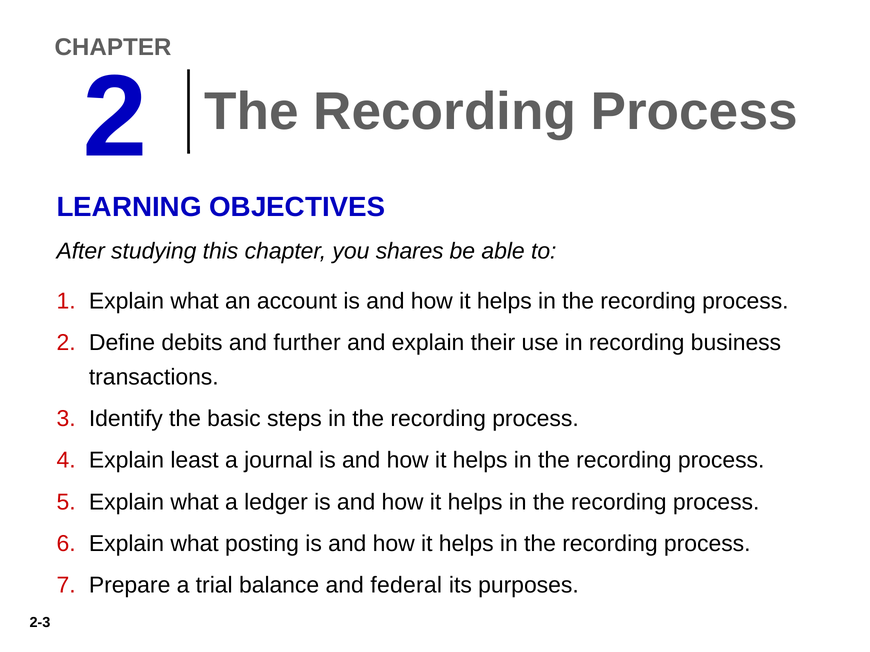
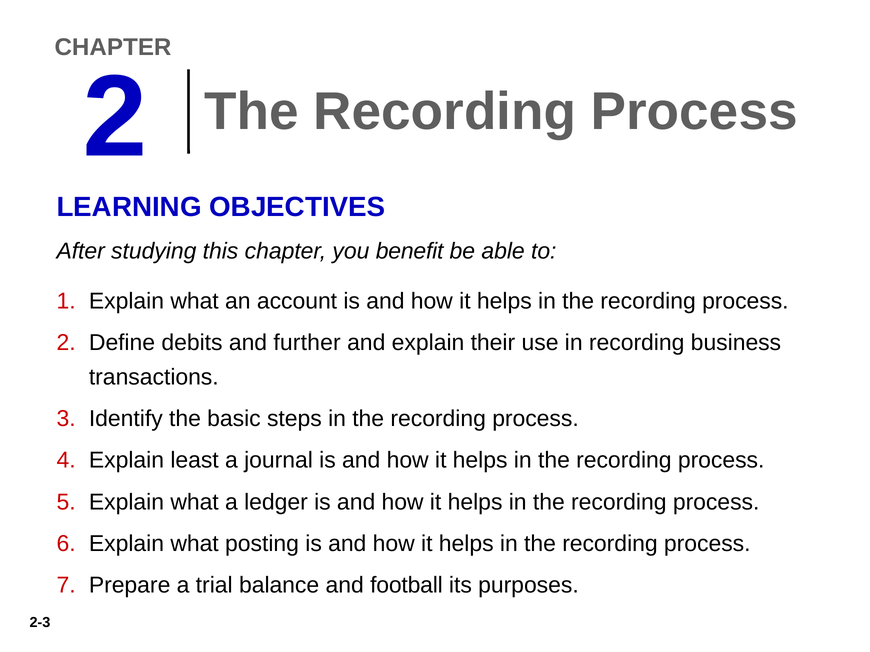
shares: shares -> benefit
federal: federal -> football
